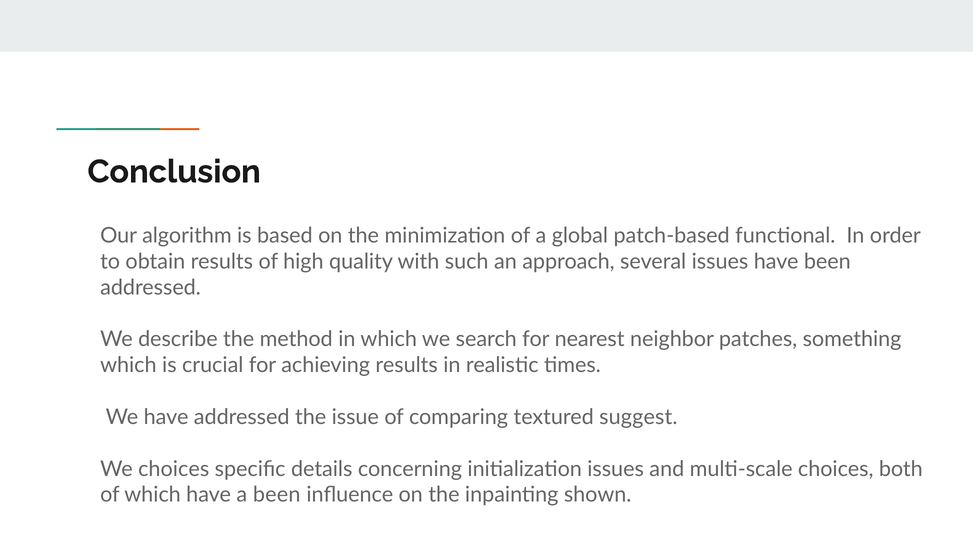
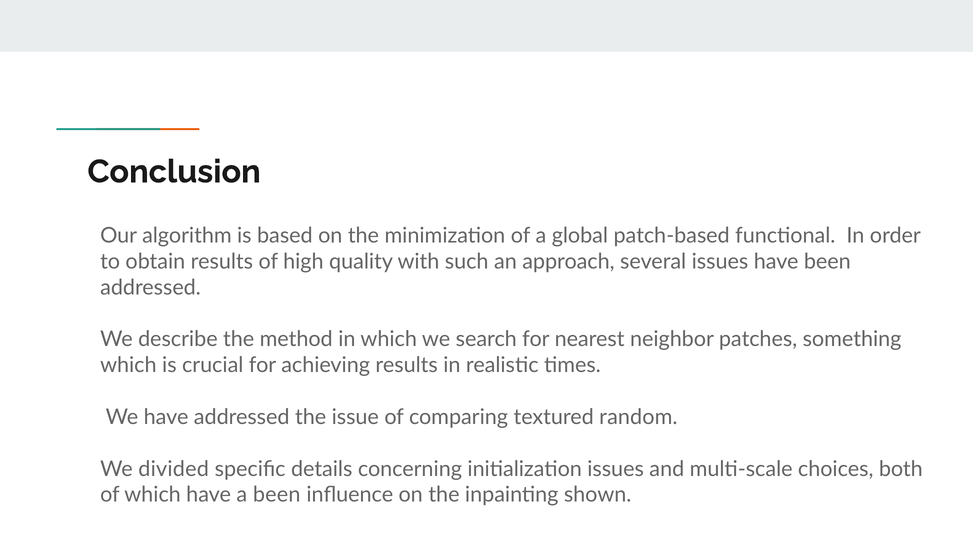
suggest: suggest -> random
We choices: choices -> divided
